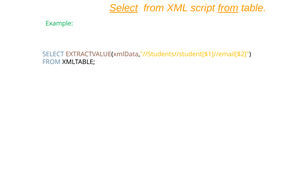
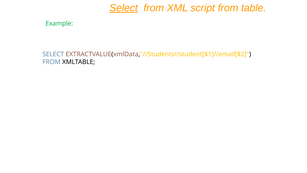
from at (228, 8) underline: present -> none
